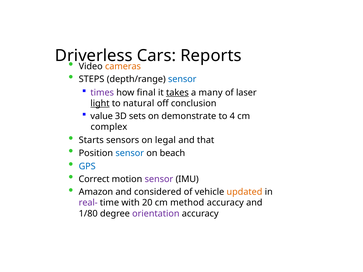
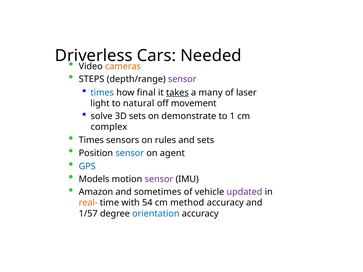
Reports: Reports -> Needed
sensor at (182, 79) colour: blue -> purple
times at (102, 93) colour: purple -> blue
light underline: present -> none
conclusion: conclusion -> movement
value: value -> solve
4: 4 -> 1
Starts at (91, 140): Starts -> Times
legal: legal -> rules
and that: that -> sets
beach: beach -> agent
Correct: Correct -> Models
considered: considered -> sometimes
updated colour: orange -> purple
real- colour: purple -> orange
20: 20 -> 54
1/80: 1/80 -> 1/57
orientation colour: purple -> blue
